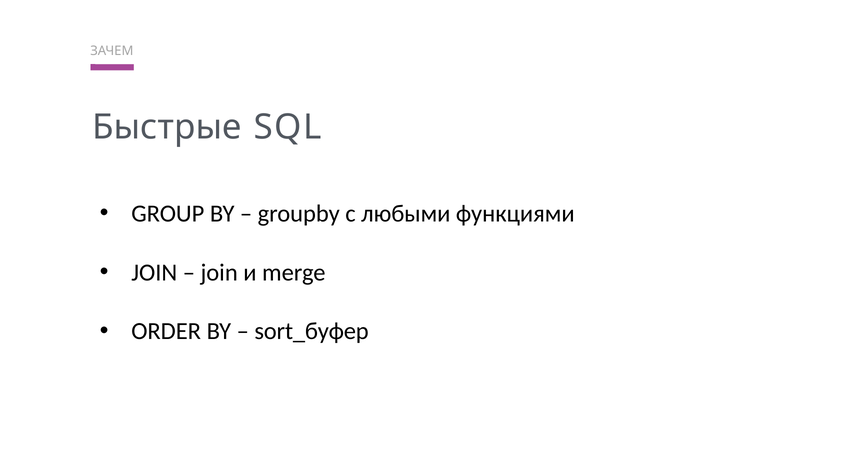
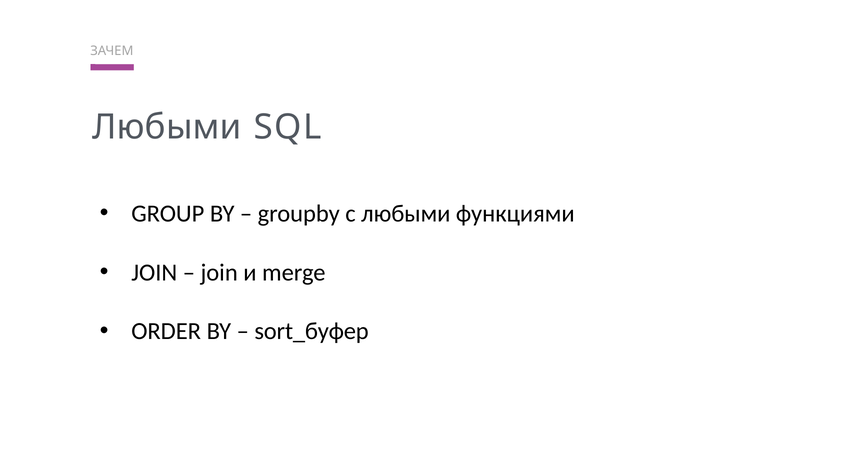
Быстрые at (167, 127): Быстрые -> Любыми
